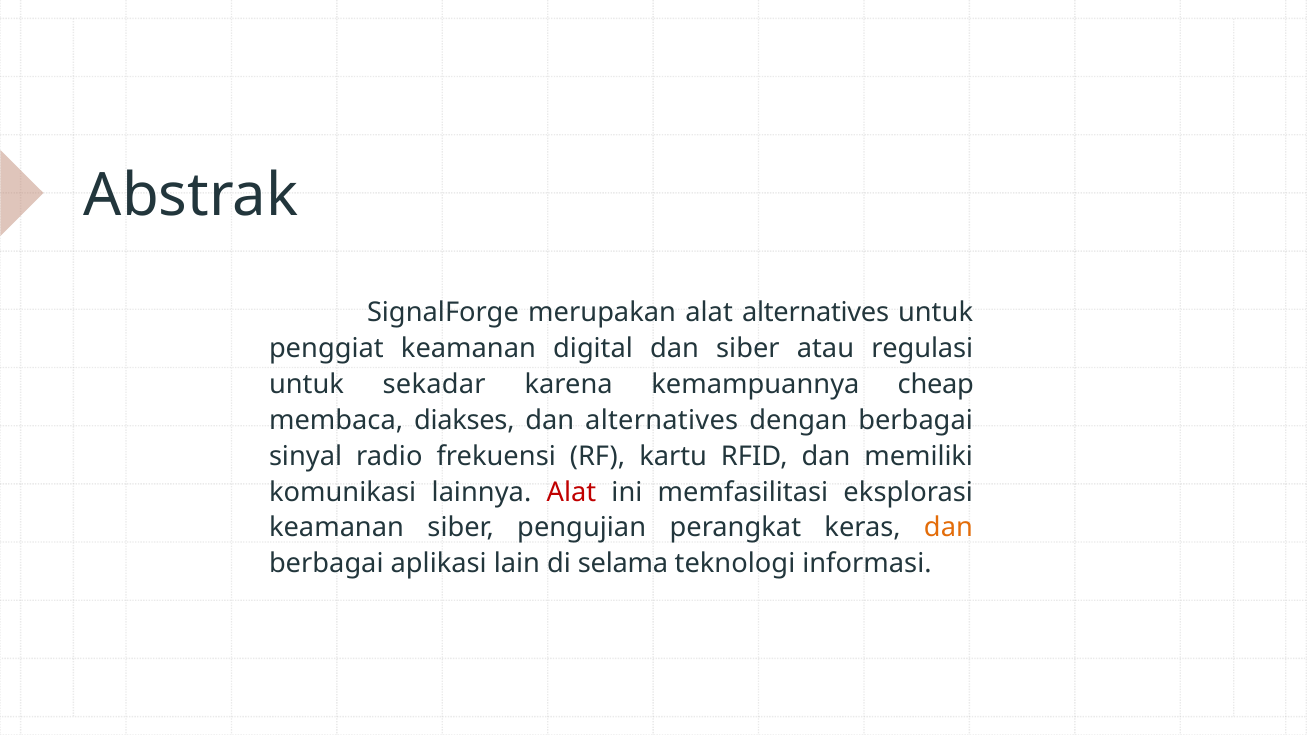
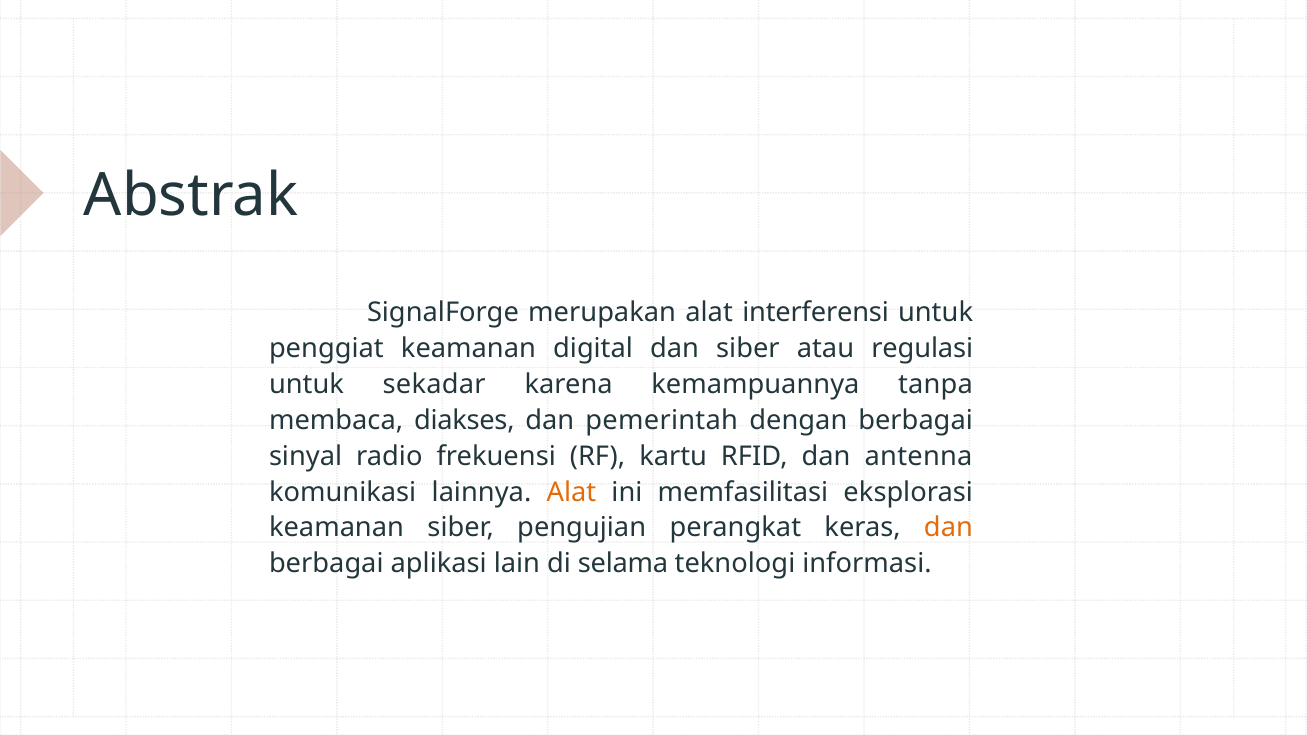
alat alternatives: alternatives -> interferensi
cheap: cheap -> tanpa
dan alternatives: alternatives -> pemerintah
memiliki: memiliki -> antenna
Alat at (571, 492) colour: red -> orange
